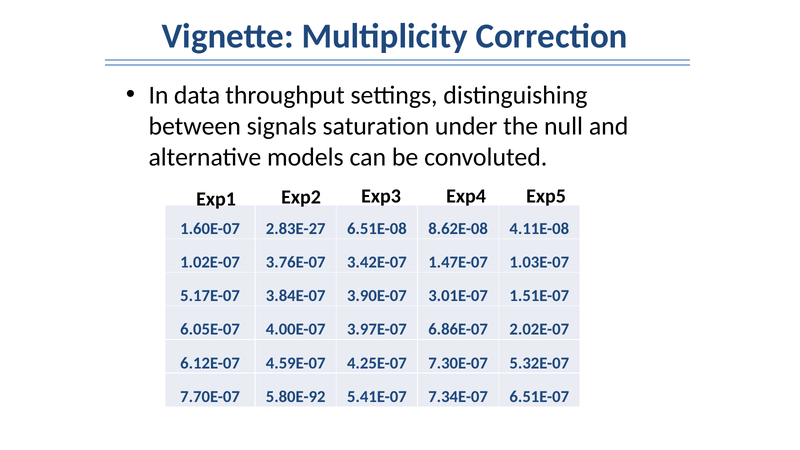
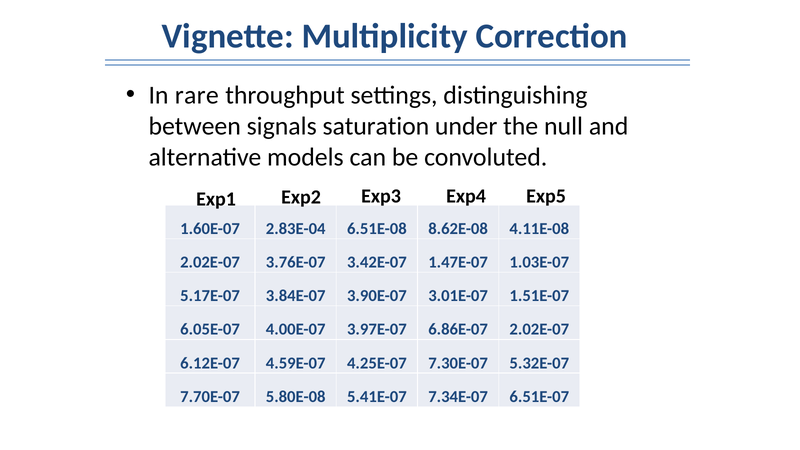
data: data -> rare
2.83E-27: 2.83E-27 -> 2.83E-04
1.02E-07 at (210, 262): 1.02E-07 -> 2.02E-07
5.80E-92: 5.80E-92 -> 5.80E-08
